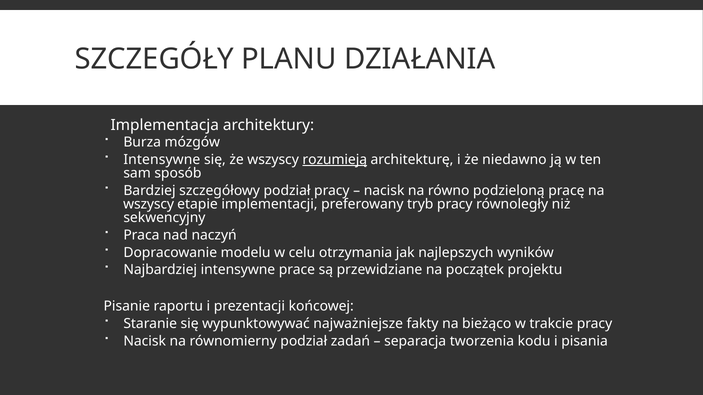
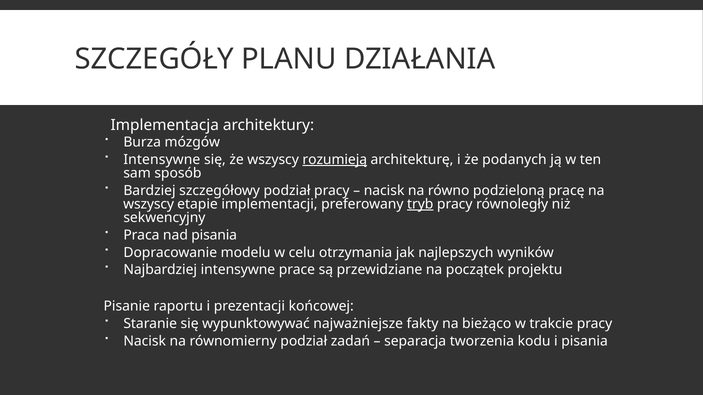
niedawno: niedawno -> podanych
tryb underline: none -> present
nad naczyń: naczyń -> pisania
